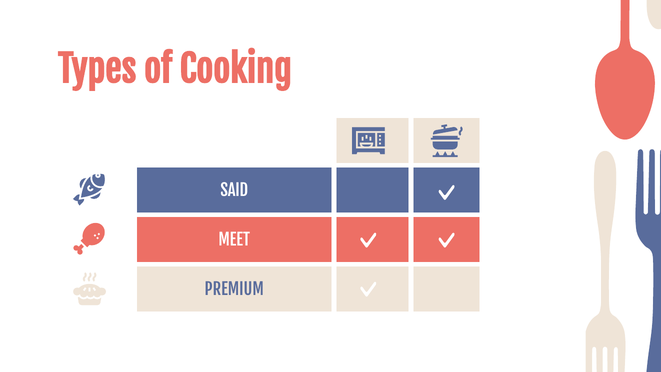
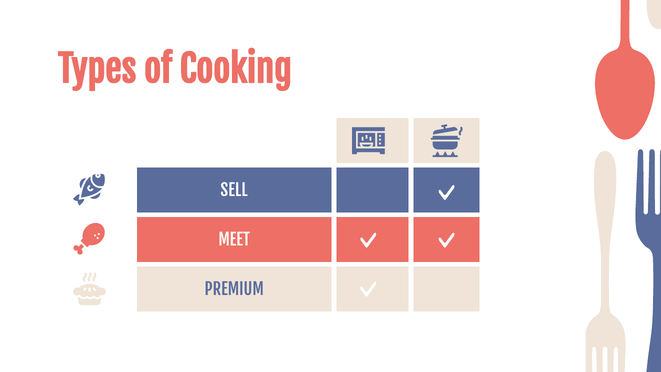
SAID: SAID -> SELL
